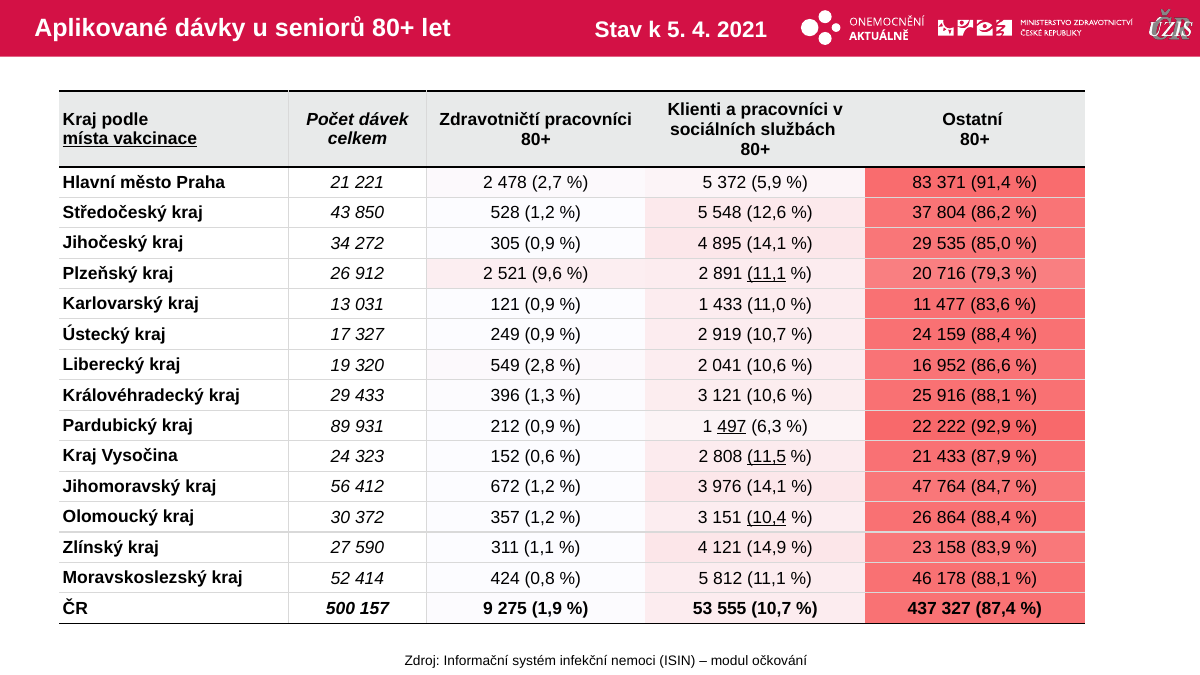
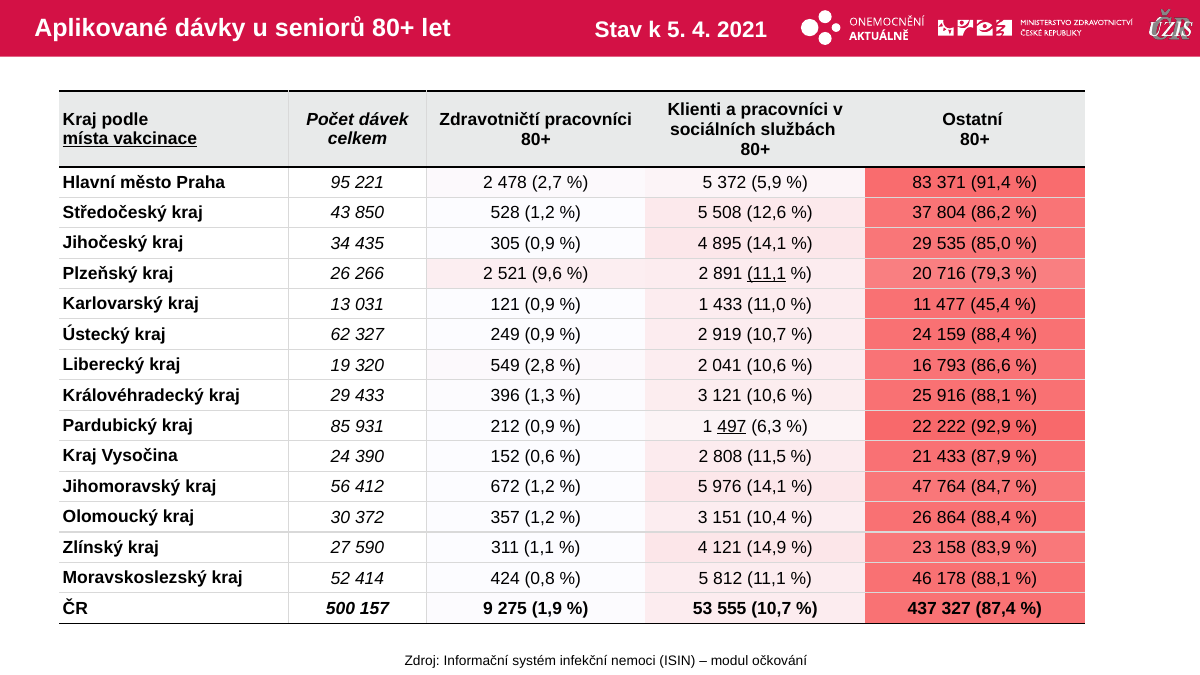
Praha 21: 21 -> 95
548: 548 -> 508
272: 272 -> 435
912: 912 -> 266
83,6: 83,6 -> 45,4
17: 17 -> 62
952: 952 -> 793
89: 89 -> 85
323: 323 -> 390
11,5 underline: present -> none
3 at (703, 487): 3 -> 5
10,4 underline: present -> none
